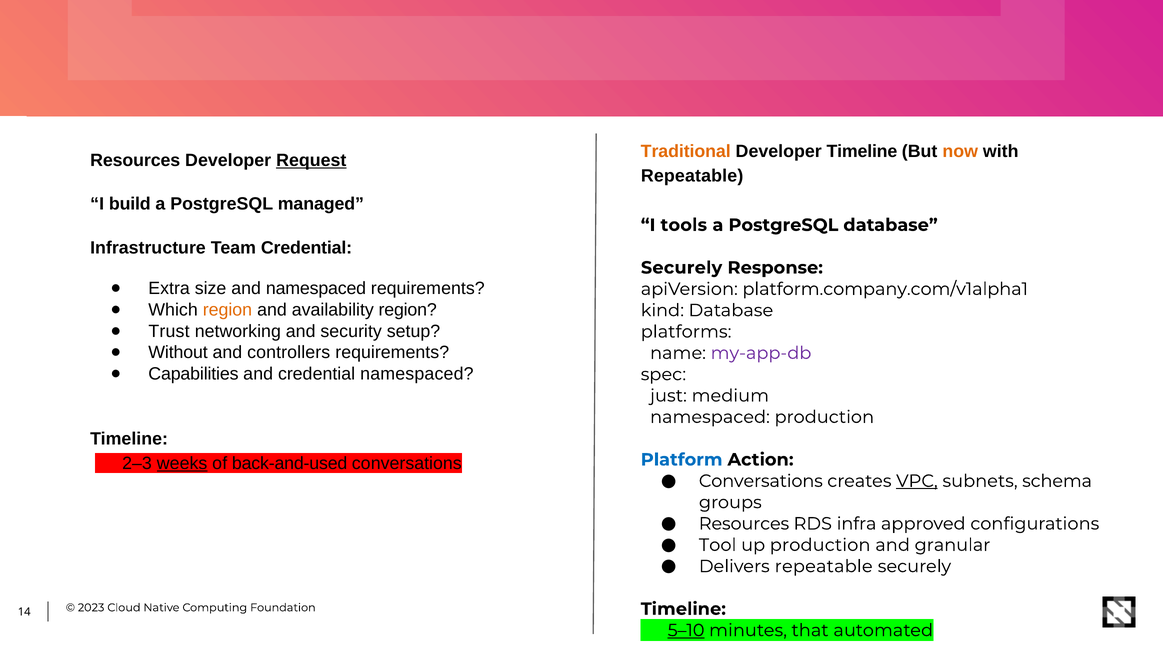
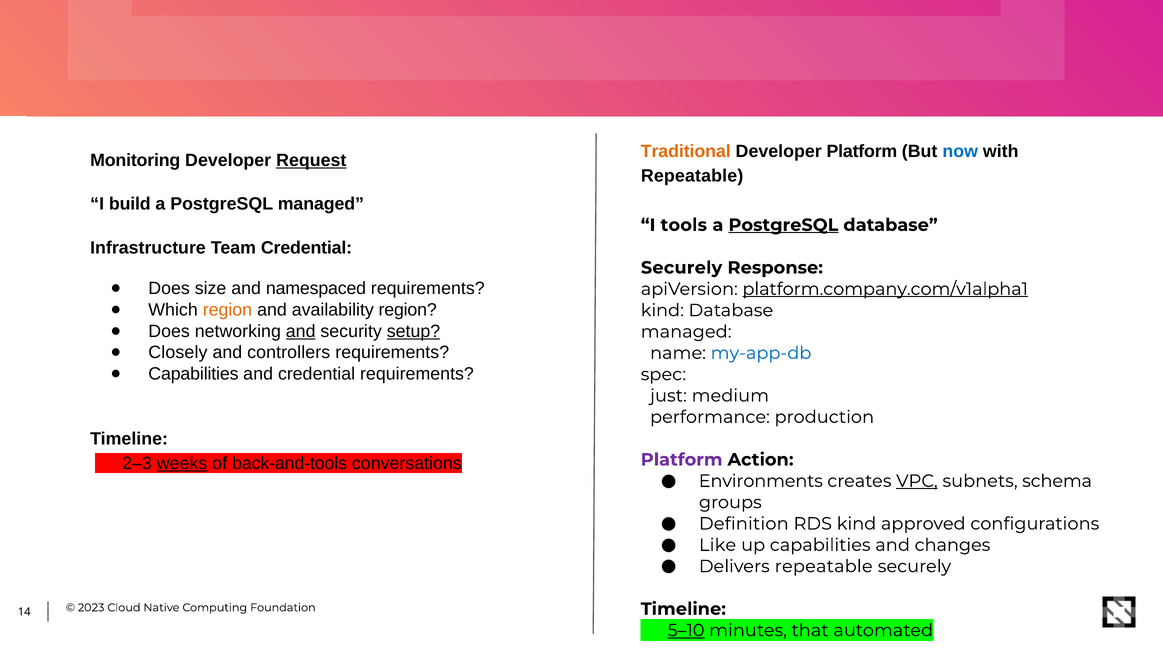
Developer Timeline: Timeline -> Platform
now colour: orange -> blue
Resources at (135, 160): Resources -> Monitoring
PostgreSQL at (783, 225) underline: none -> present
Extra at (169, 289): Extra -> Does
platform.company.com/v1alpha1 underline: none -> present
Trust at (169, 331): Trust -> Does
and at (301, 331) underline: none -> present
setup underline: none -> present
platforms at (686, 332): platforms -> managed
Without: Without -> Closely
my-app-db colour: purple -> blue
credential namespaced: namespaced -> requirements
namespaced at (710, 417): namespaced -> performance
back-and-used: back-and-used -> back-and-tools
Platform at (682, 460) colour: blue -> purple
Conversations at (761, 481): Conversations -> Environments
Resources at (744, 524): Resources -> Definition
RDS infra: infra -> kind
Tool: Tool -> Like
up production: production -> capabilities
granular: granular -> changes
